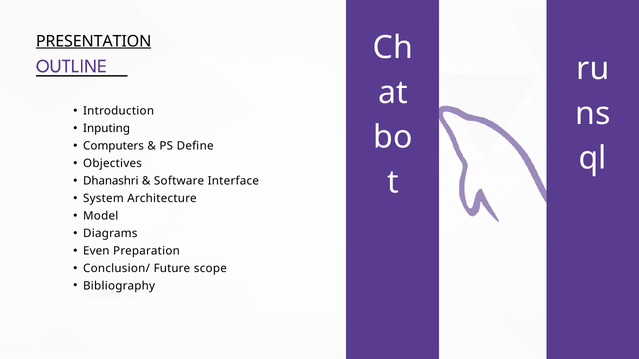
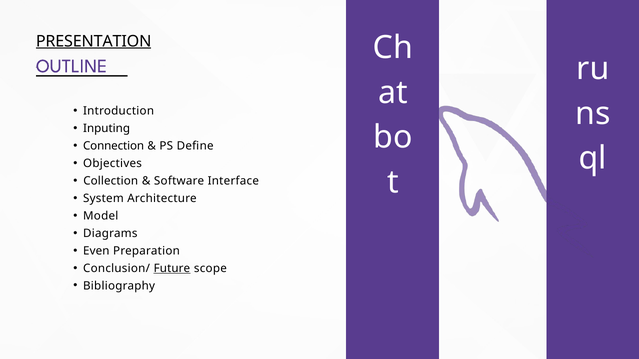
Computers: Computers -> Connection
Dhanashri: Dhanashri -> Collection
Future underline: none -> present
